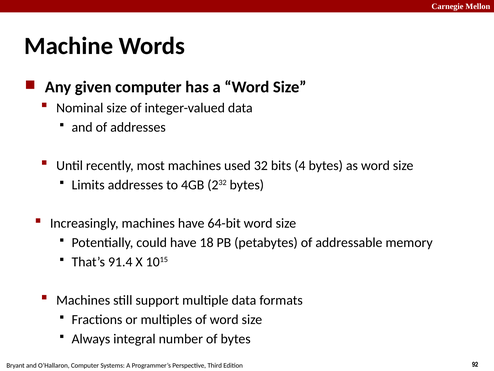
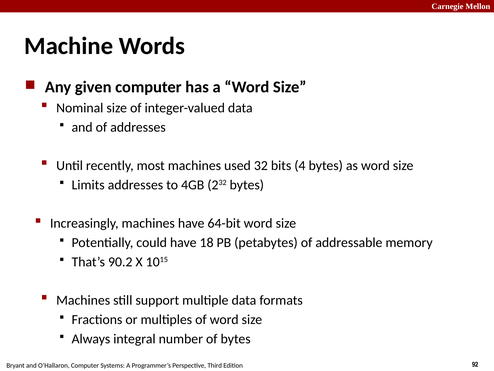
91.4: 91.4 -> 90.2
